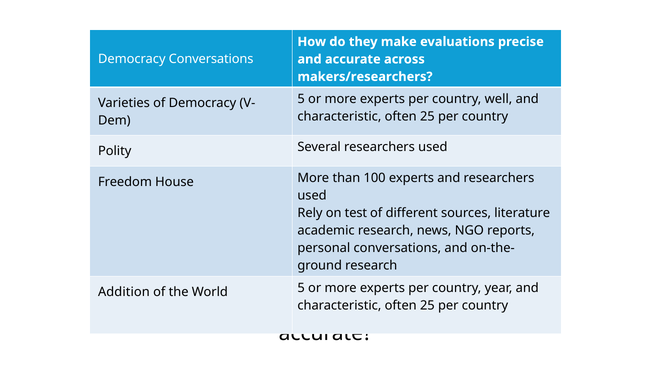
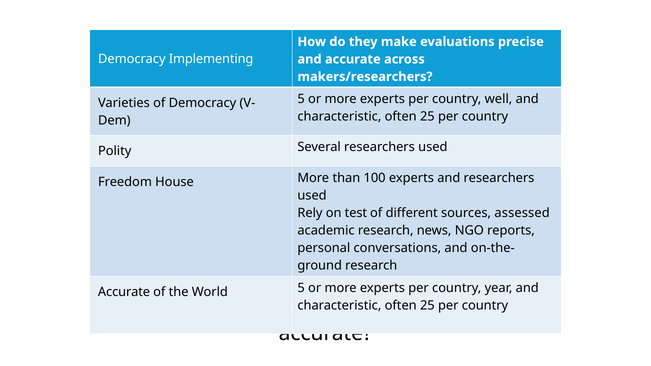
Democracy Conversations: Conversations -> Implementing
literature: literature -> assessed
Addition at (124, 292): Addition -> Accurate
